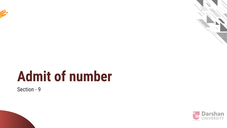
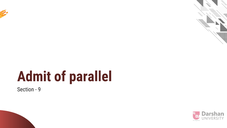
number: number -> parallel
